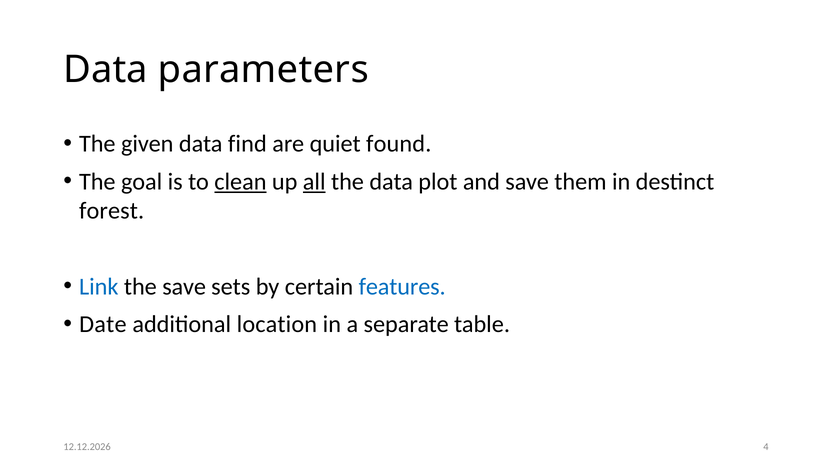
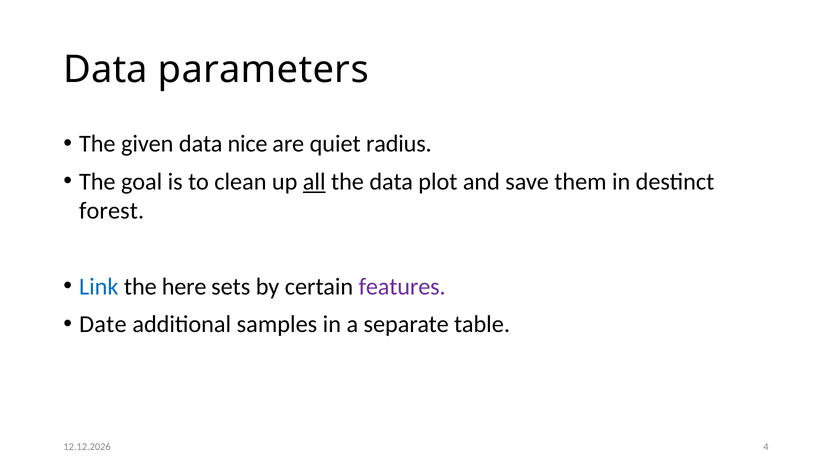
find: find -> nice
found: found -> radius
clean underline: present -> none
the save: save -> here
features colour: blue -> purple
location: location -> samples
